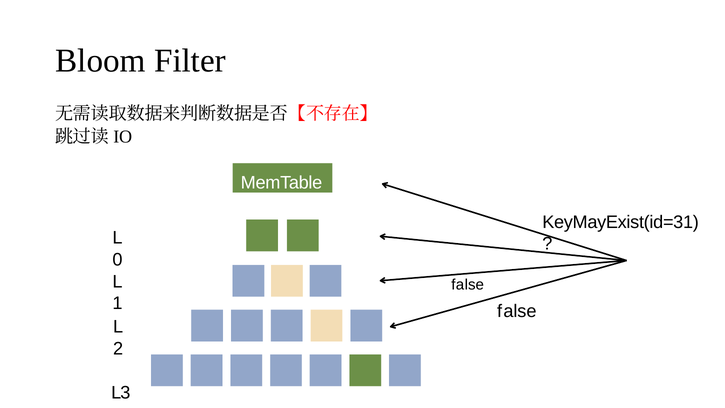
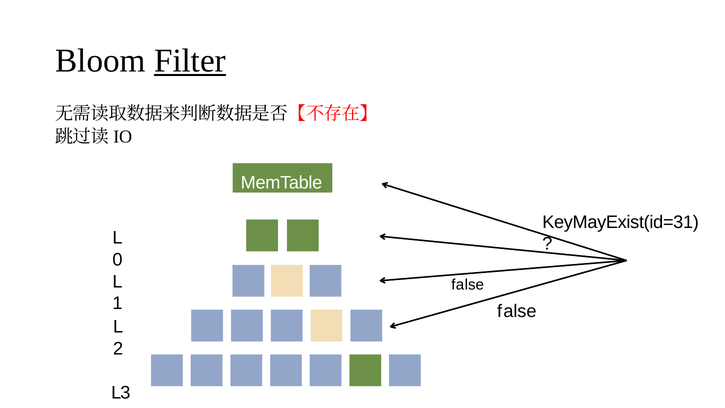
Filter underline: none -> present
